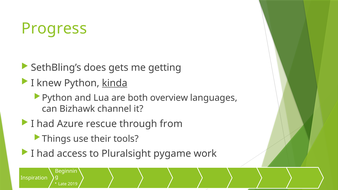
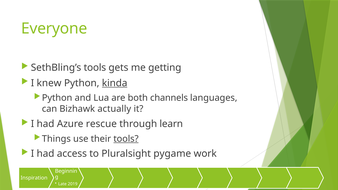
Progress: Progress -> Everyone
SethBling’s does: does -> tools
overview: overview -> channels
channel: channel -> actually
from: from -> learn
tools at (126, 139) underline: none -> present
